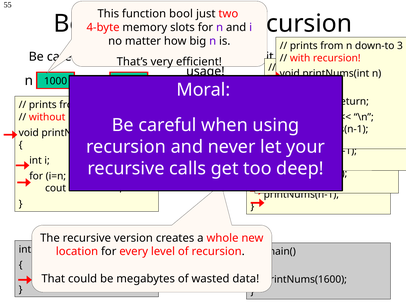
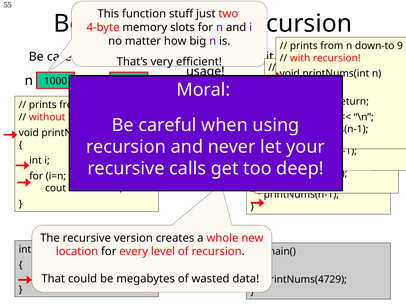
bool: bool -> stuff
3: 3 -> 9
printNums(1600: printNums(1600 -> printNums(4729
